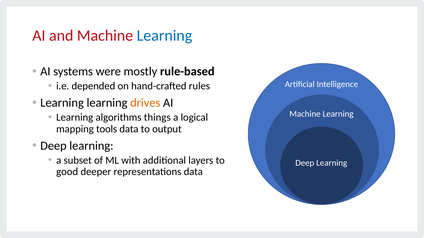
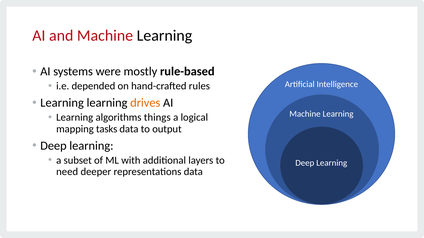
Learning at (164, 36) colour: blue -> black
tools: tools -> tasks
good: good -> need
